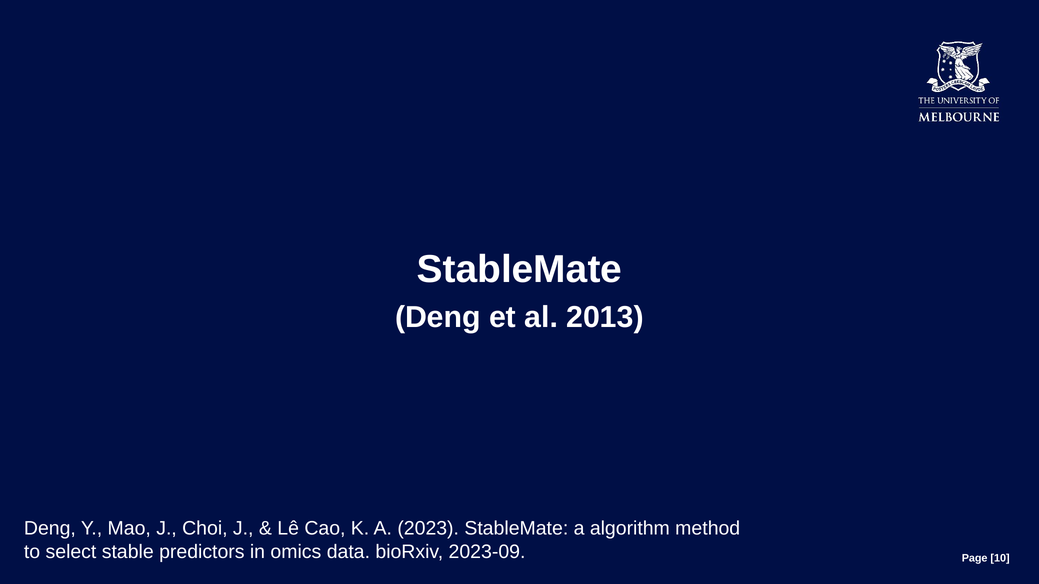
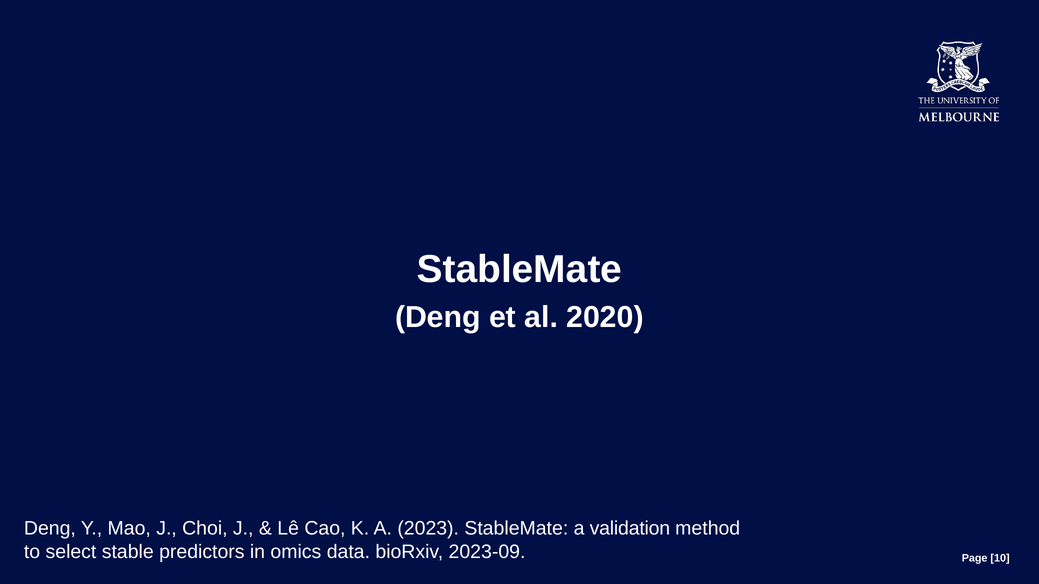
2013: 2013 -> 2020
algorithm: algorithm -> validation
